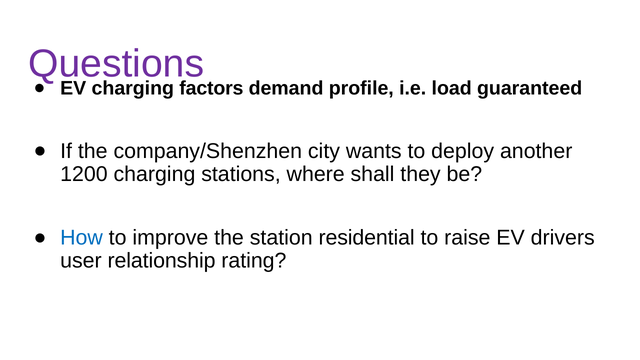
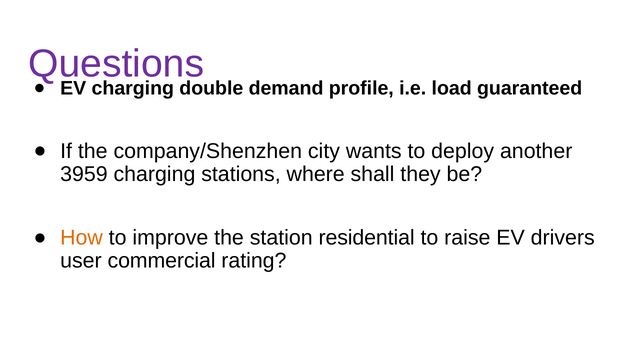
factors: factors -> double
1200: 1200 -> 3959
How colour: blue -> orange
relationship: relationship -> commercial
